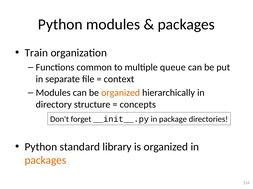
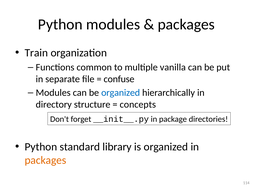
queue: queue -> vanilla
context: context -> confuse
organized at (121, 93) colour: orange -> blue
